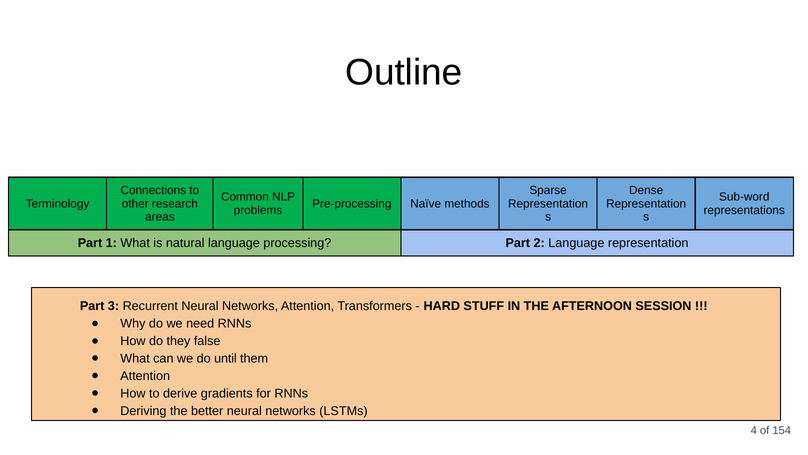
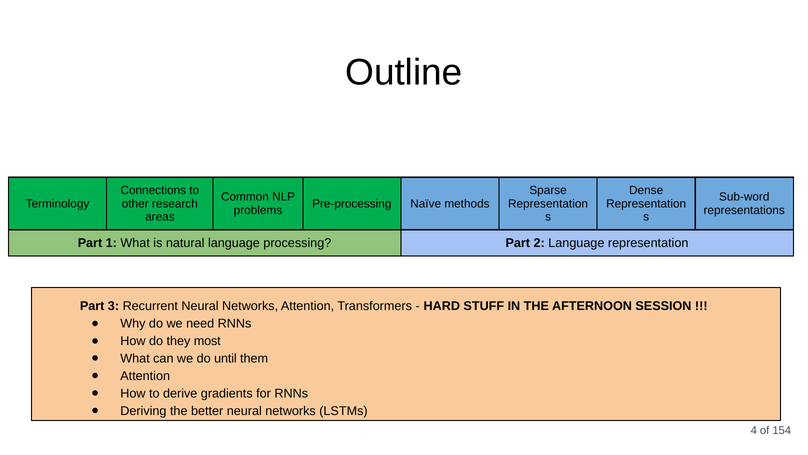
false: false -> most
